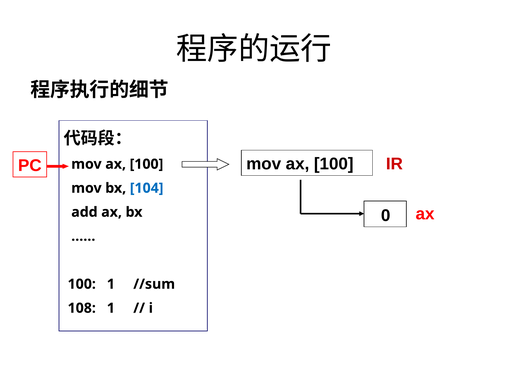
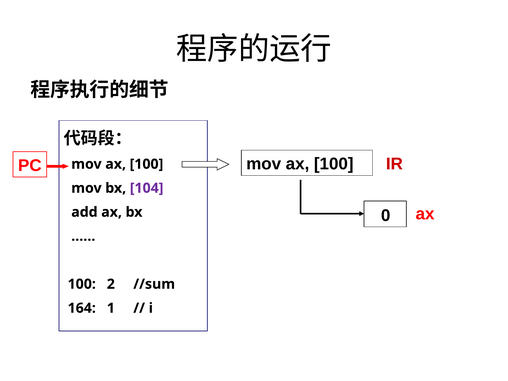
104 colour: blue -> purple
100 1: 1 -> 2
108: 108 -> 164
